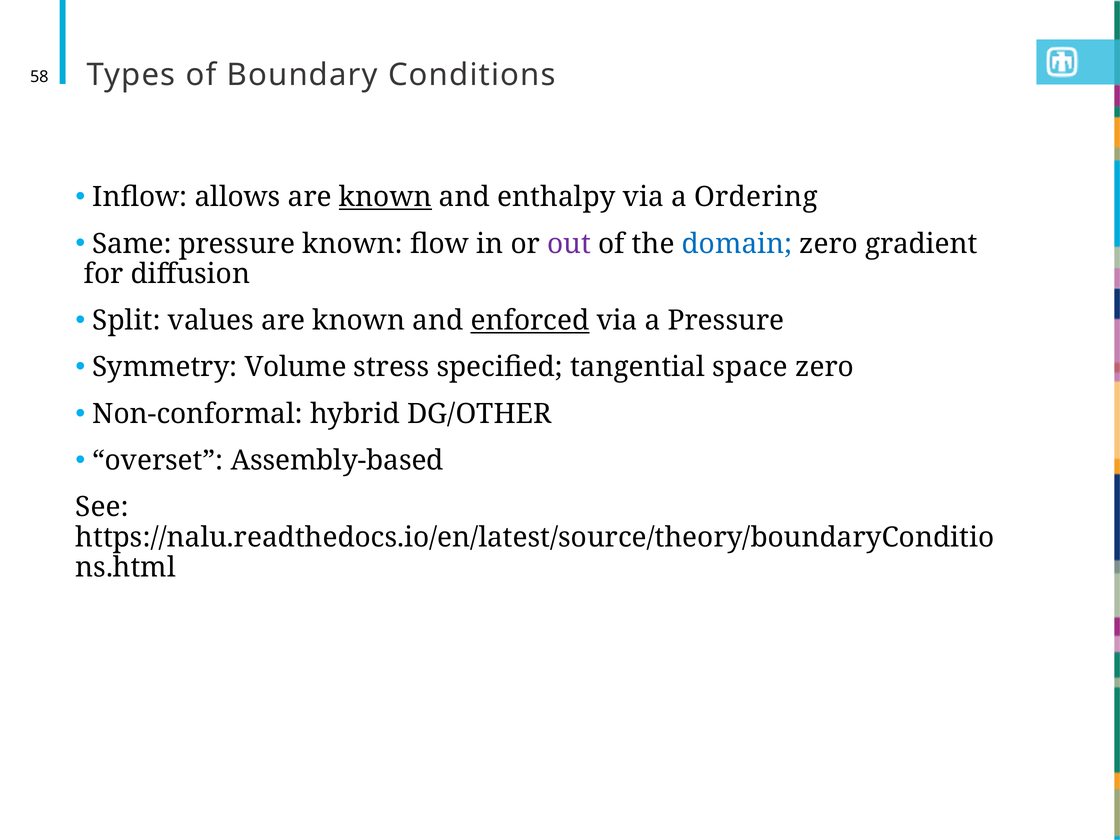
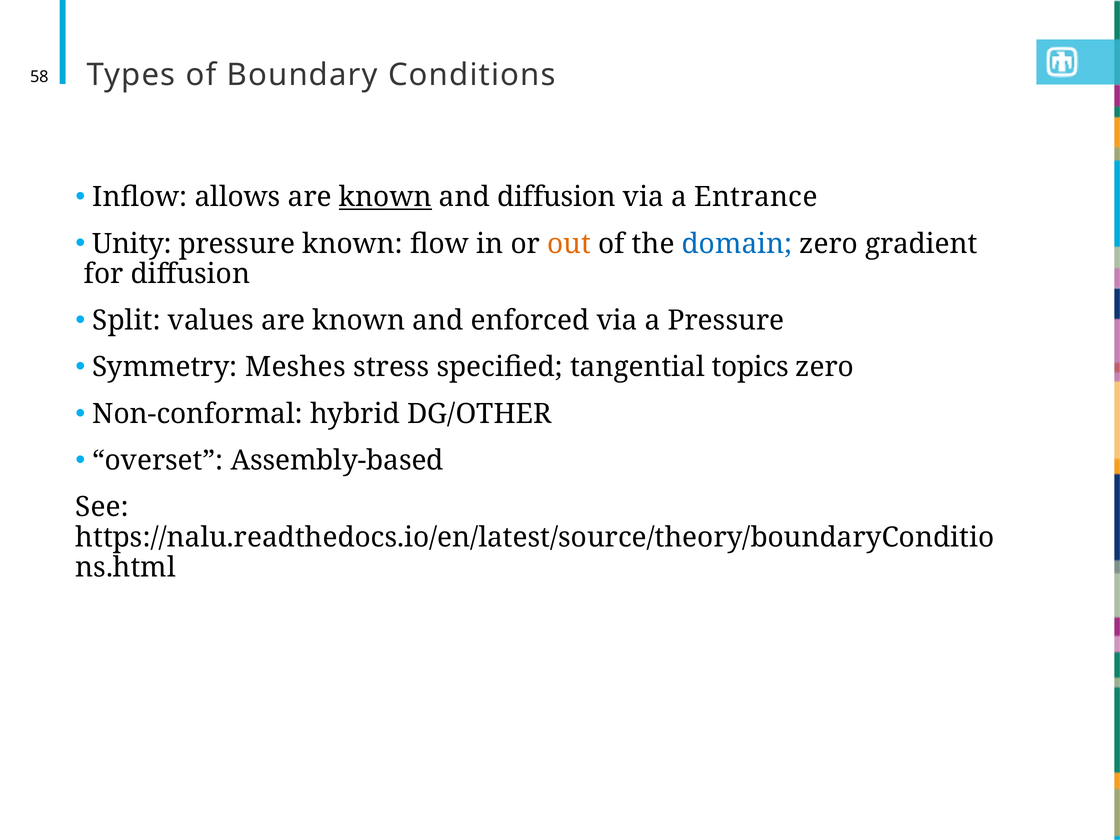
and enthalpy: enthalpy -> diffusion
Ordering: Ordering -> Entrance
Same: Same -> Unity
out colour: purple -> orange
enforced underline: present -> none
Volume: Volume -> Meshes
space: space -> topics
